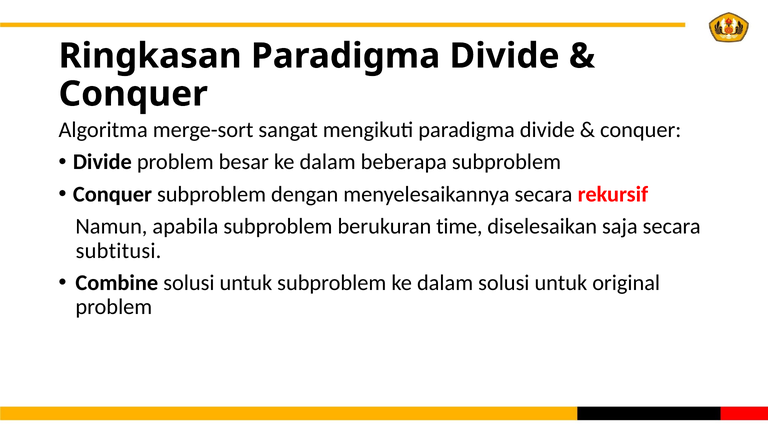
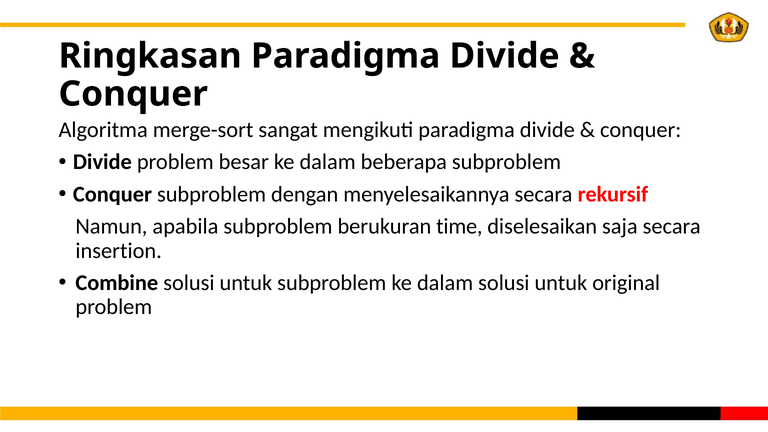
subtitusi: subtitusi -> insertion
